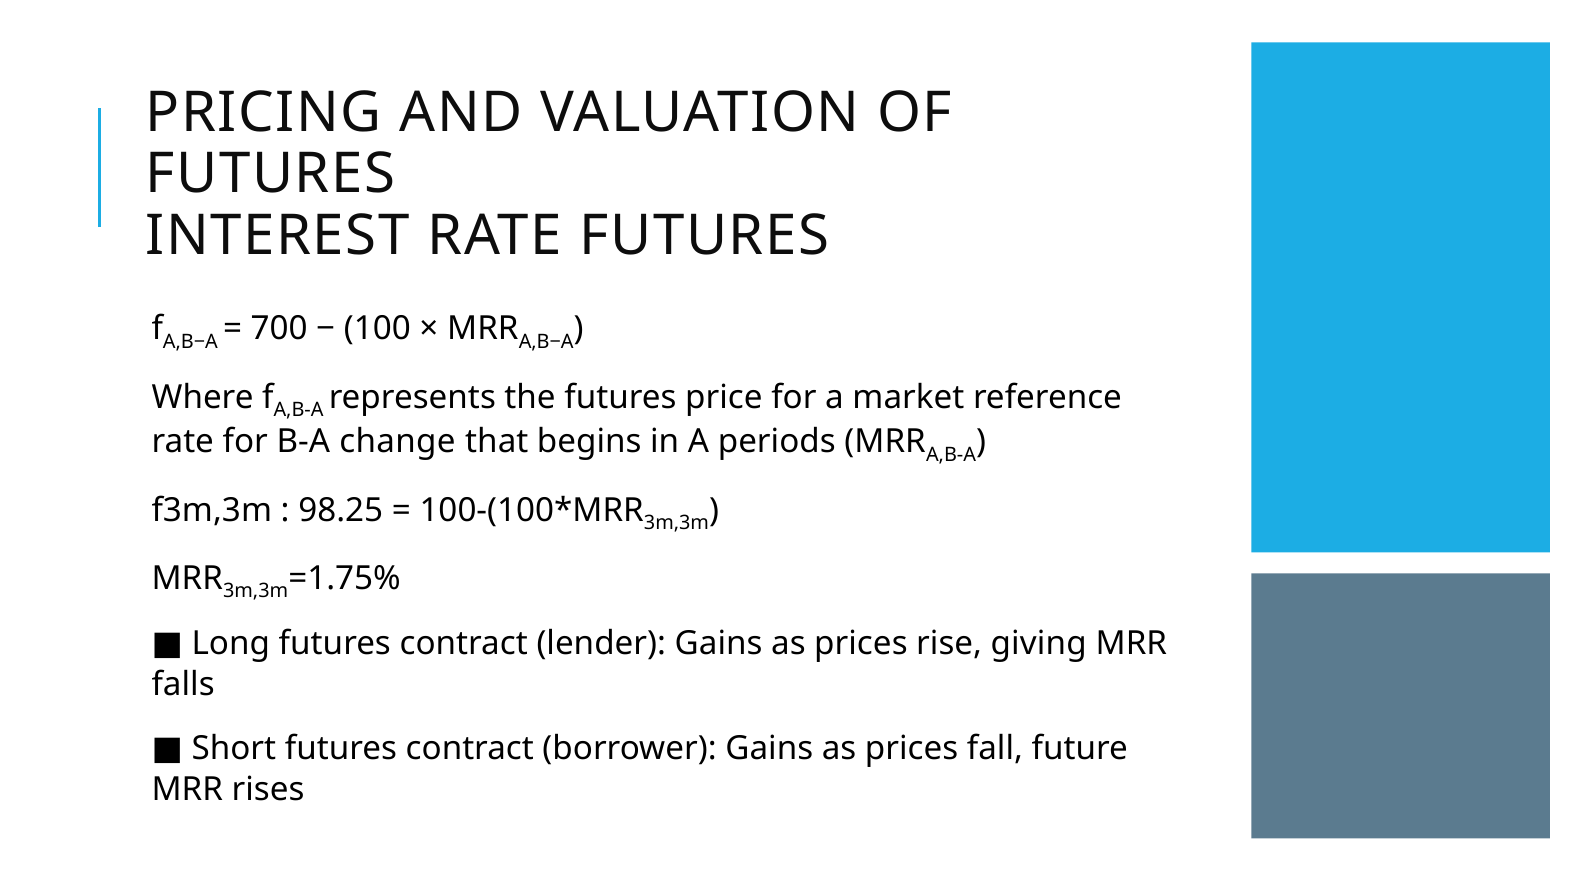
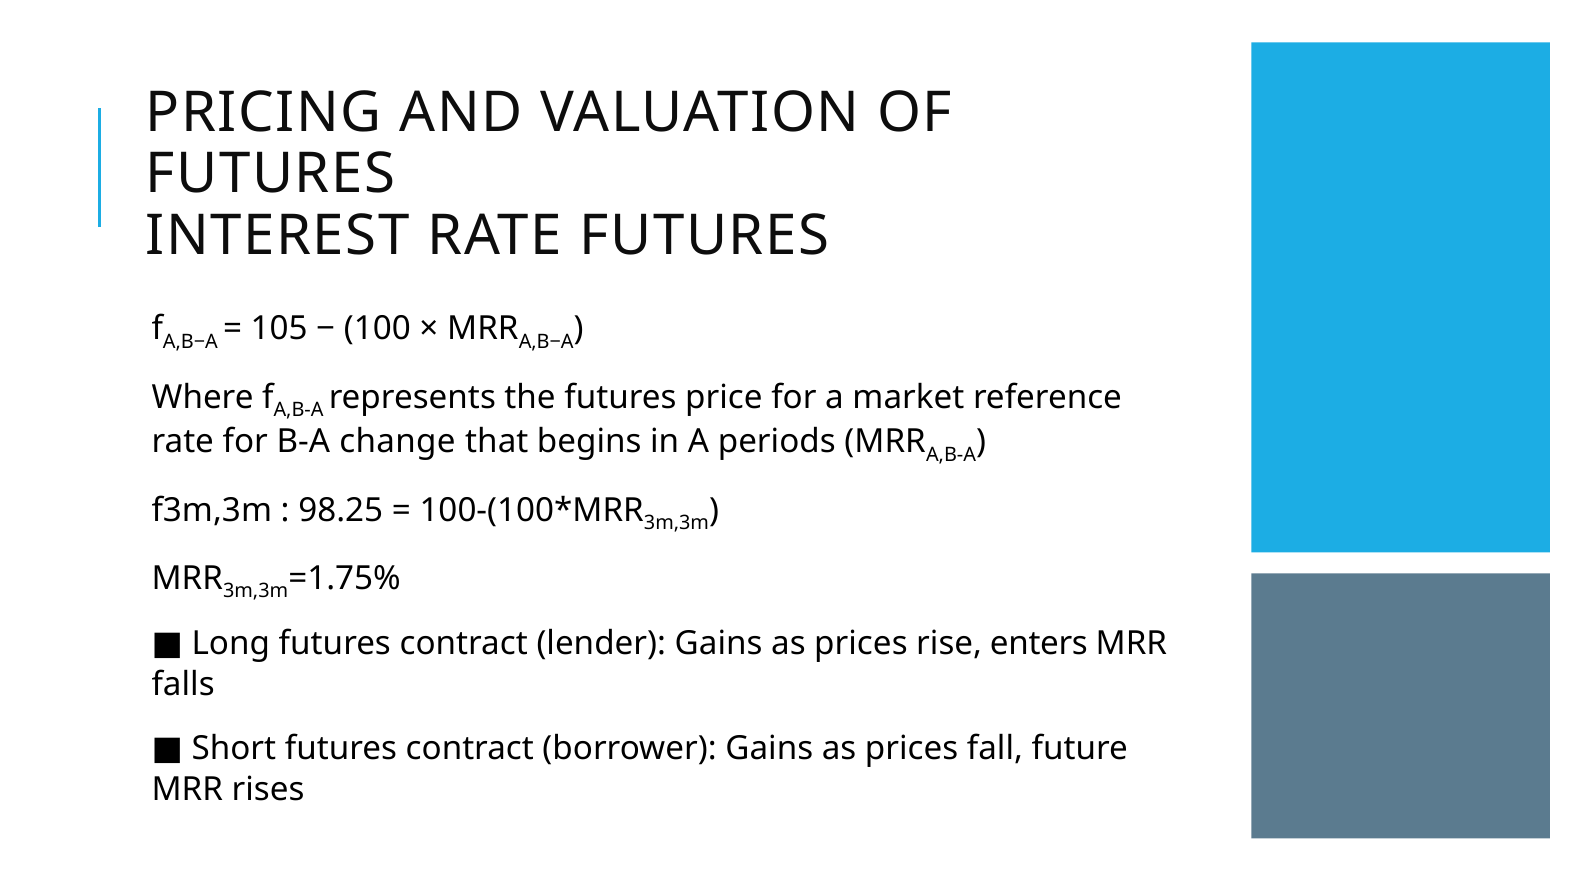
700: 700 -> 105
giving: giving -> enters
